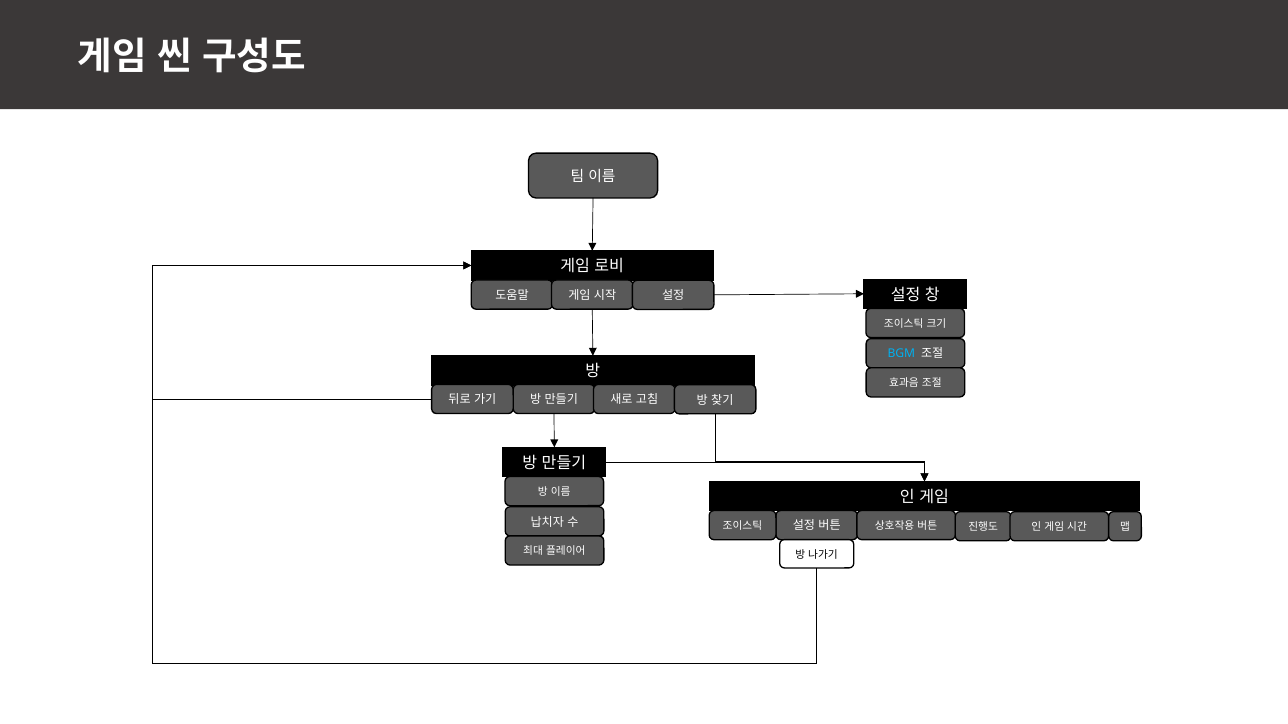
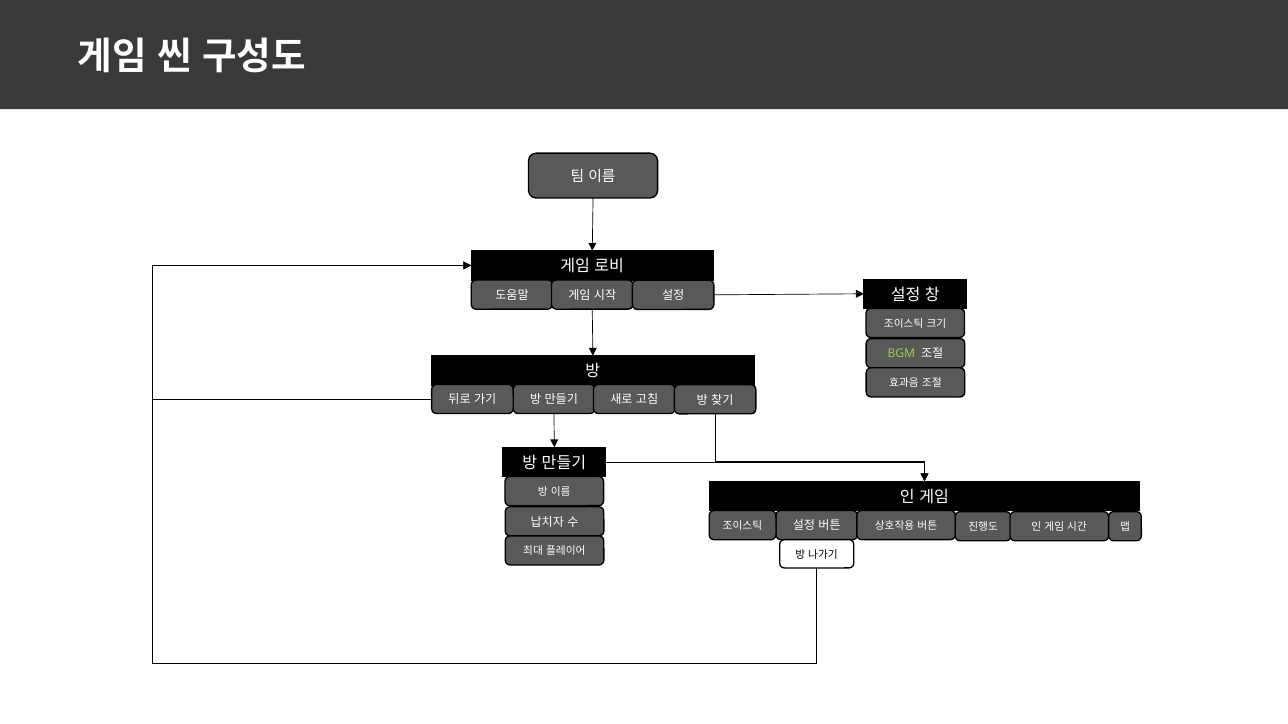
BGM colour: light blue -> light green
